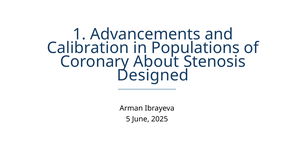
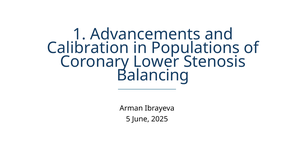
About: About -> Lower
Designed: Designed -> Balancing
